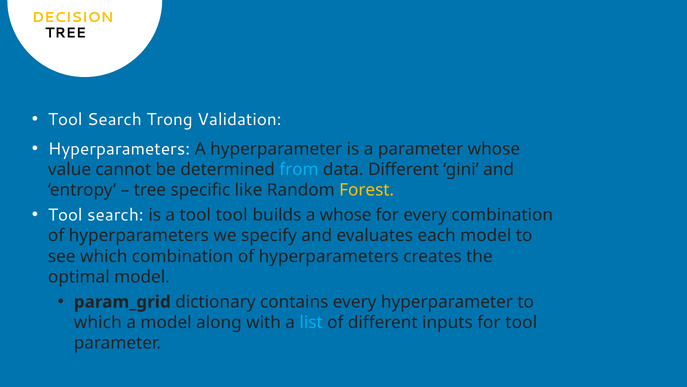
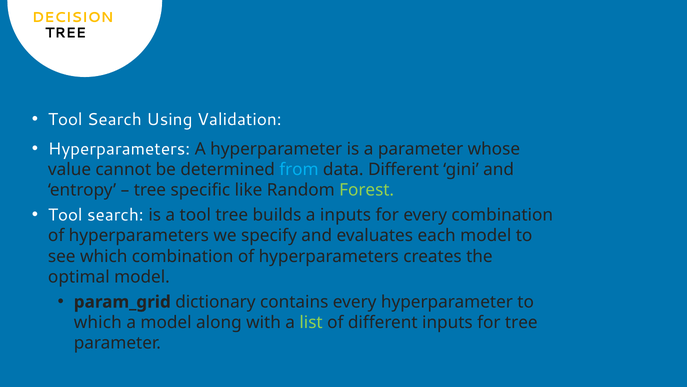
Trong: Trong -> Using
Forest colour: yellow -> light green
tool tool: tool -> tree
a whose: whose -> inputs
list colour: light blue -> light green
for tool: tool -> tree
